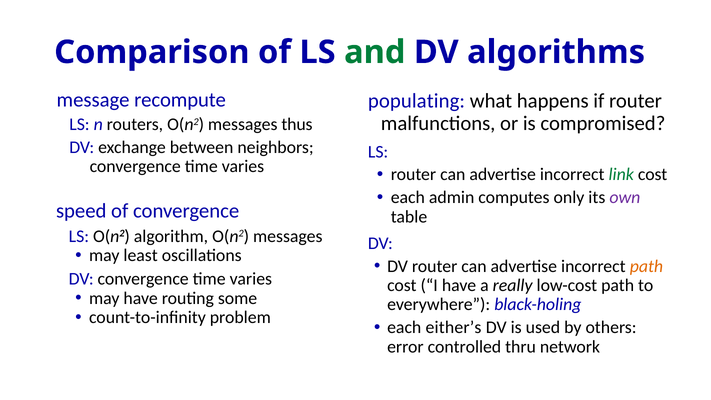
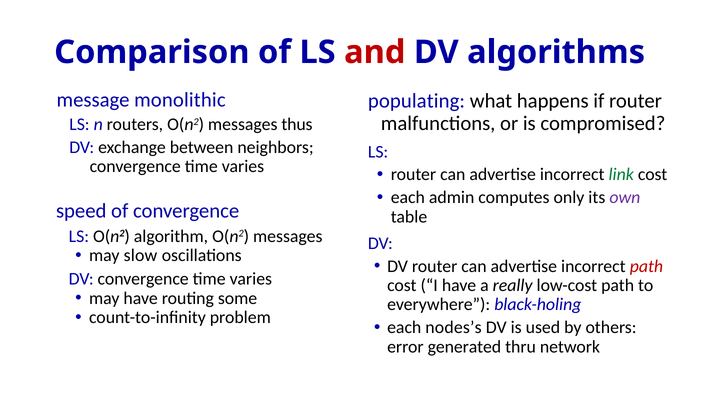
and colour: green -> red
recompute: recompute -> monolithic
least: least -> slow
path at (646, 266) colour: orange -> red
either’s: either’s -> nodes’s
controlled: controlled -> generated
